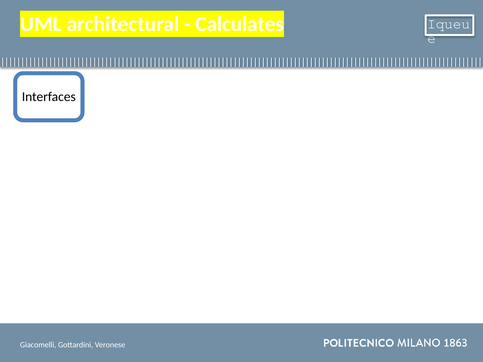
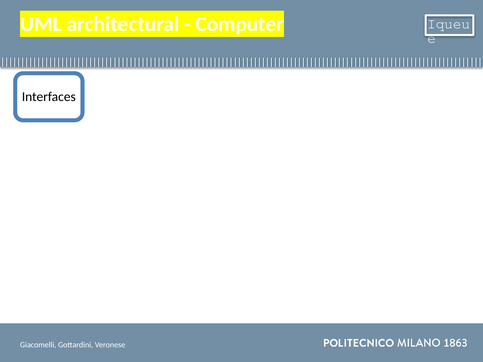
Calculates: Calculates -> Computer
